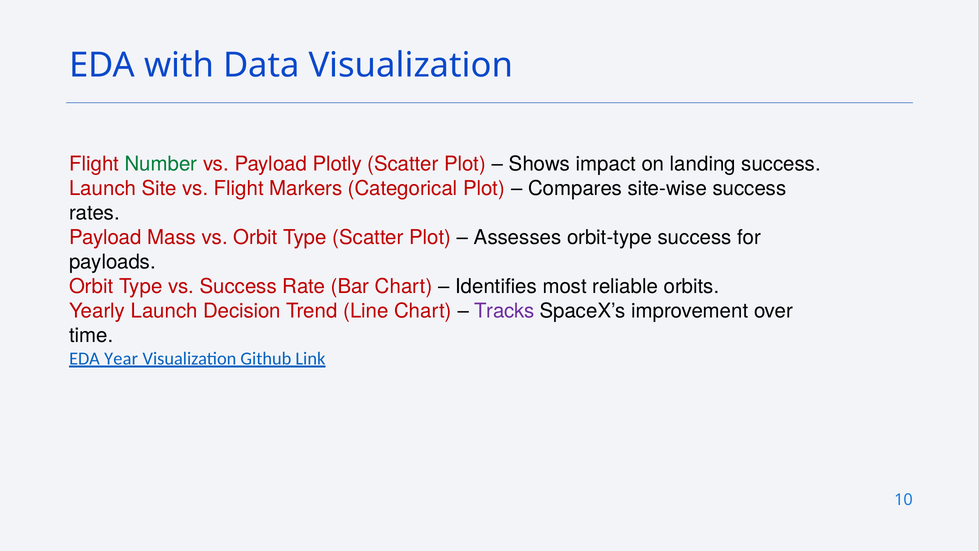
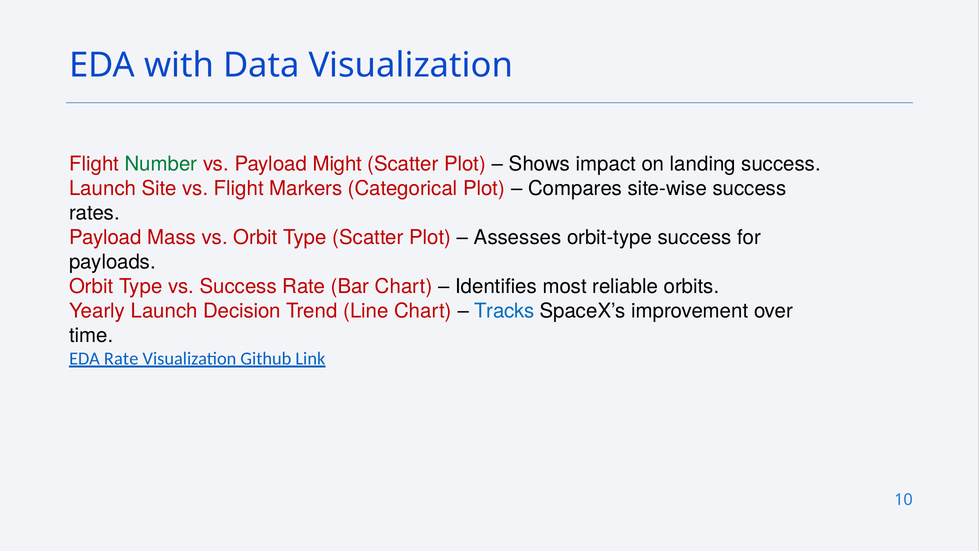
Plotly: Plotly -> Might
Tracks colour: purple -> blue
EDA Year: Year -> Rate
